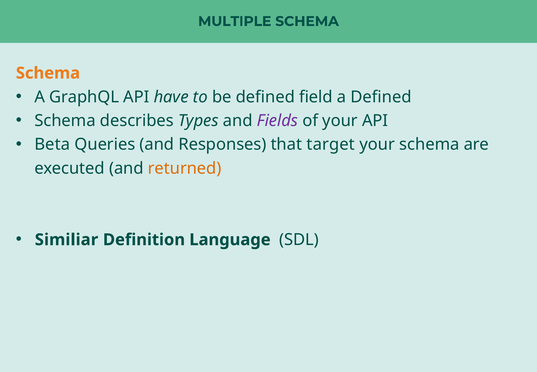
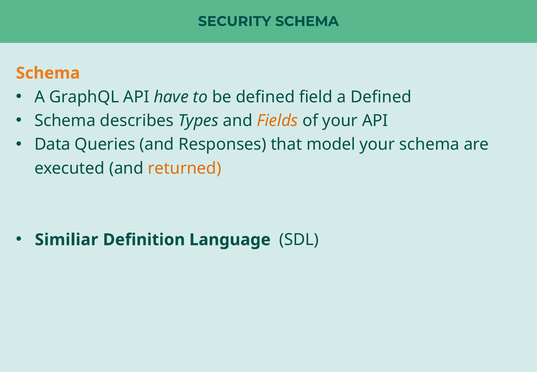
MULTIPLE: MULTIPLE -> SECURITY
Fields colour: purple -> orange
Beta: Beta -> Data
target: target -> model
